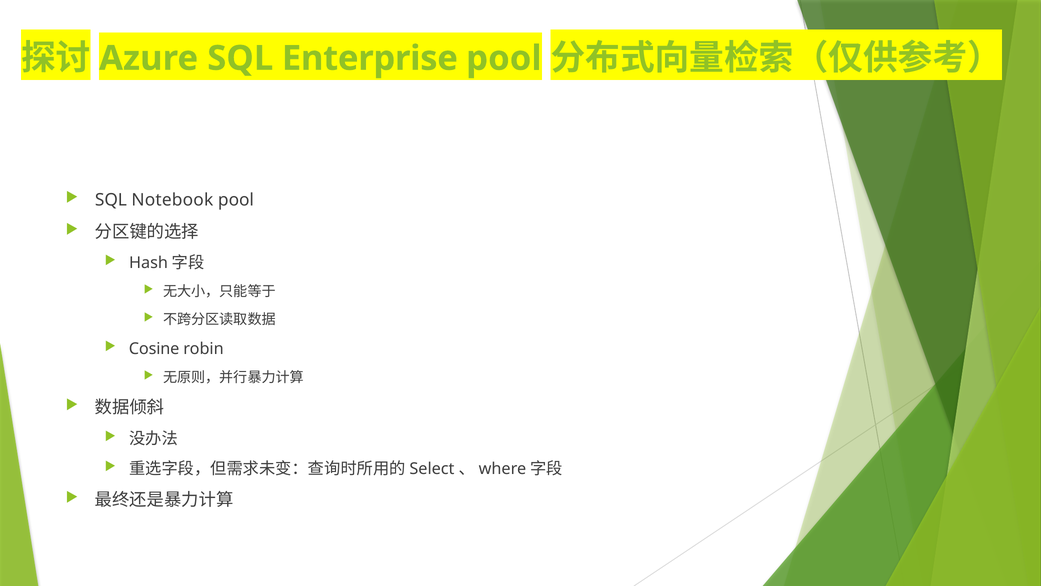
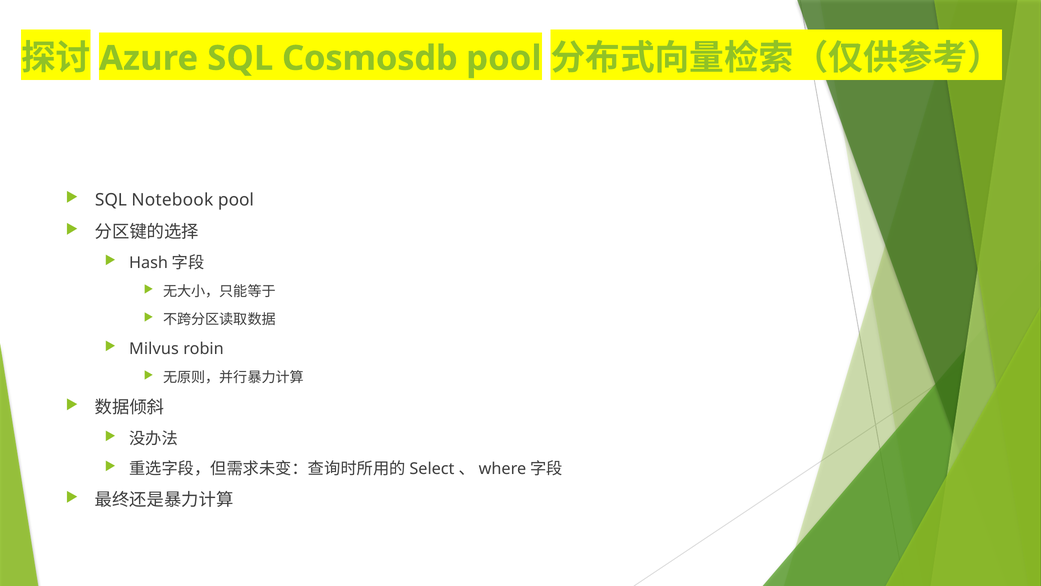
Enterprise: Enterprise -> Cosmosdb
Cosine: Cosine -> Milvus
